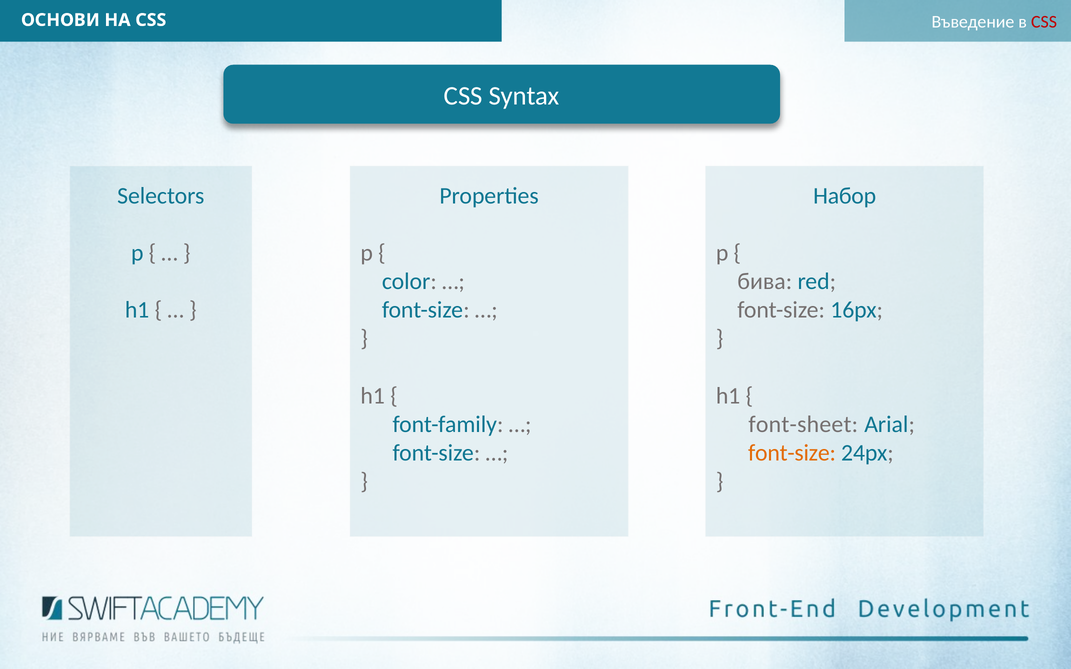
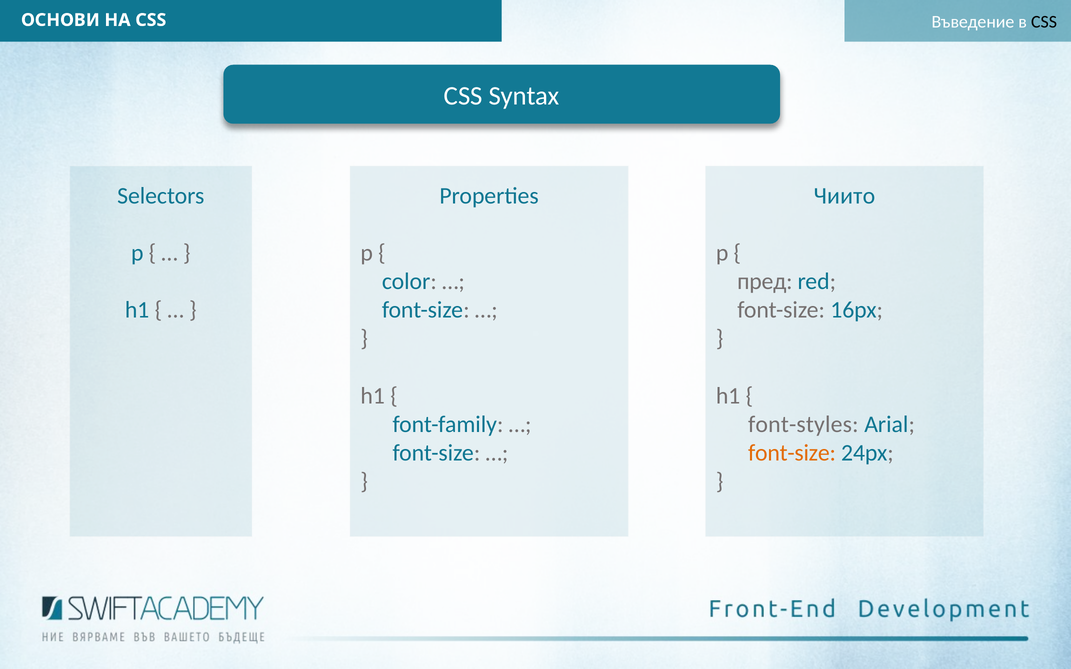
CSS at (1044, 22) colour: red -> black
Набор: Набор -> Чиито
бива: бива -> пред
font-sheet: font-sheet -> font-styles
